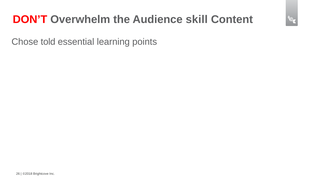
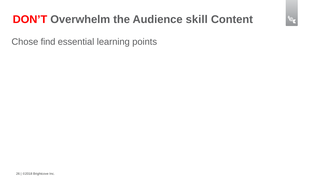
told: told -> find
